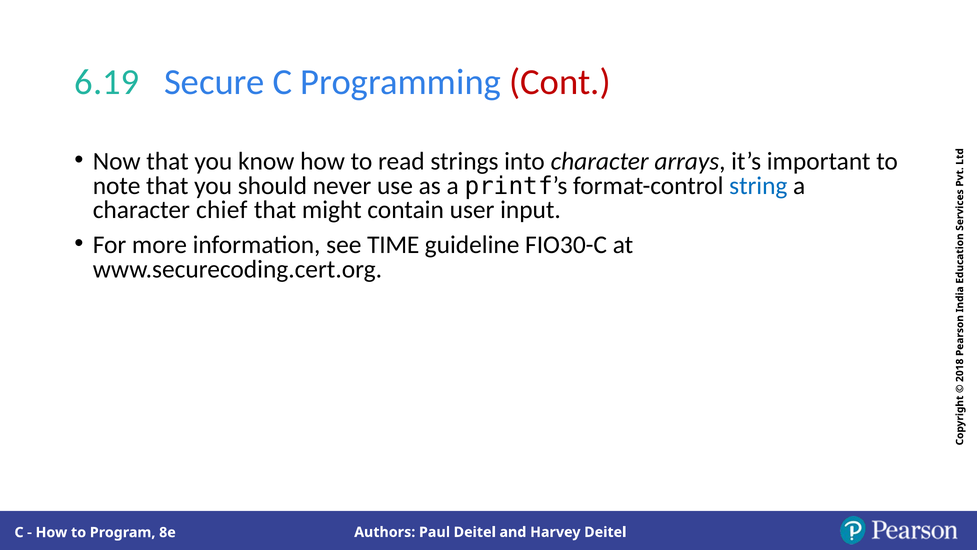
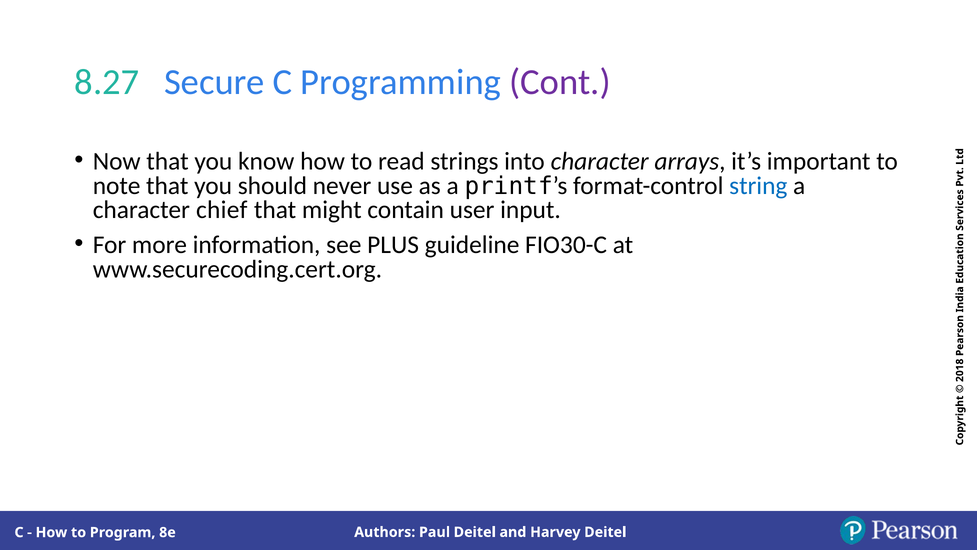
6.19: 6.19 -> 8.27
Cont colour: red -> purple
TIME: TIME -> PLUS
